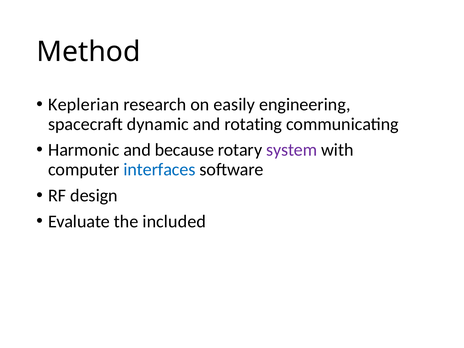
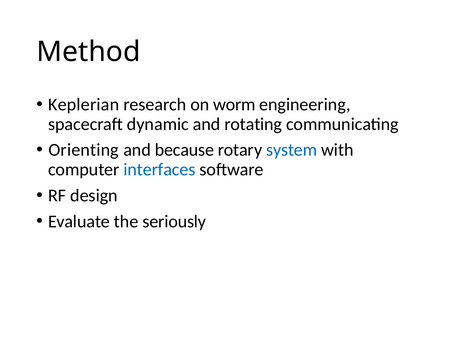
easily: easily -> worm
Harmonic: Harmonic -> Orienting
system colour: purple -> blue
included: included -> seriously
